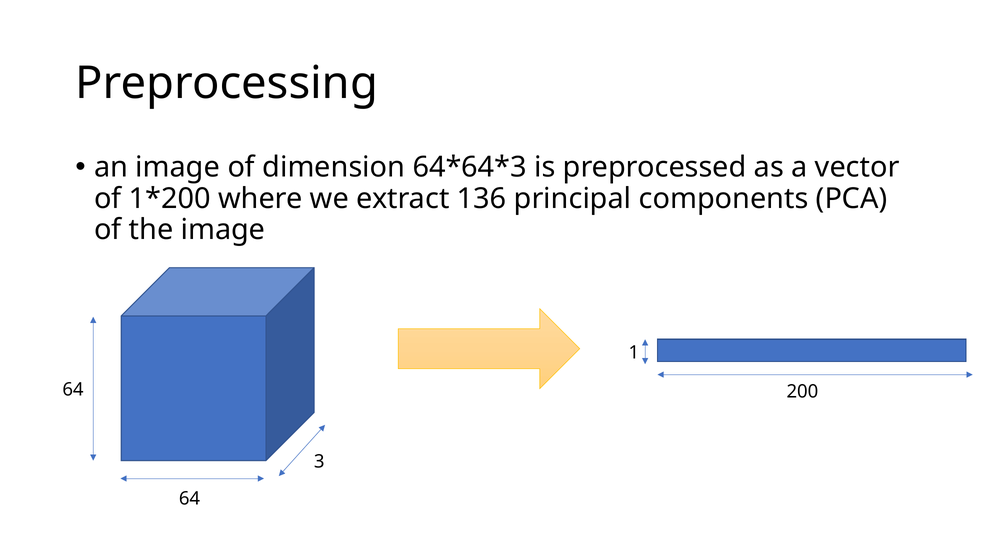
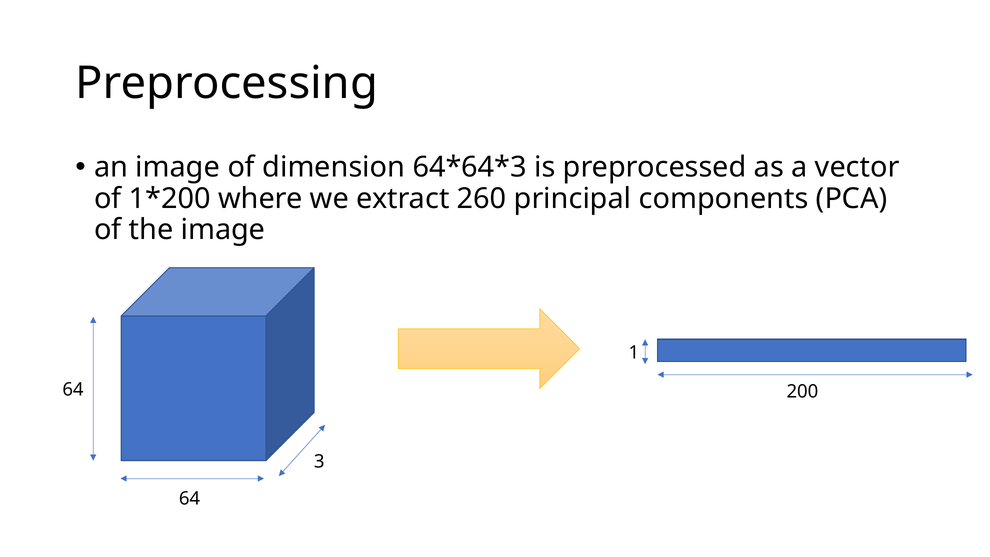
136: 136 -> 260
